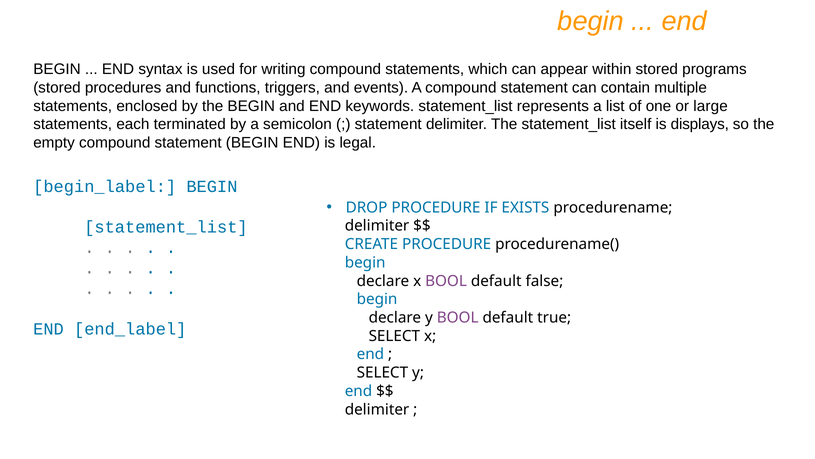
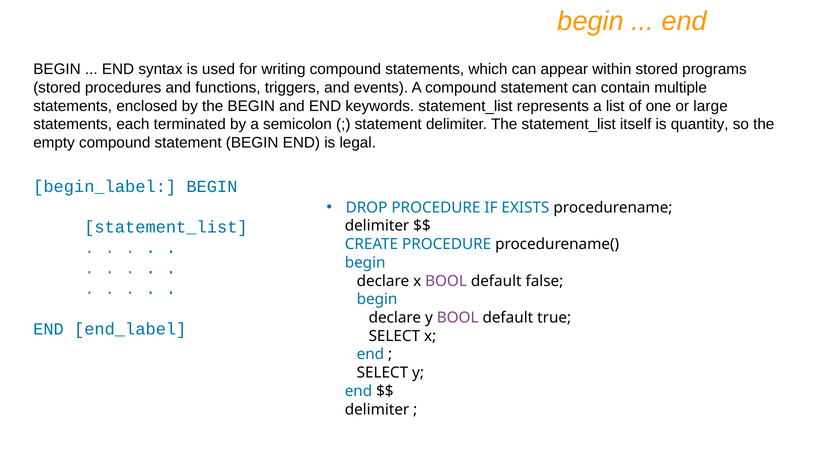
displays: displays -> quantity
